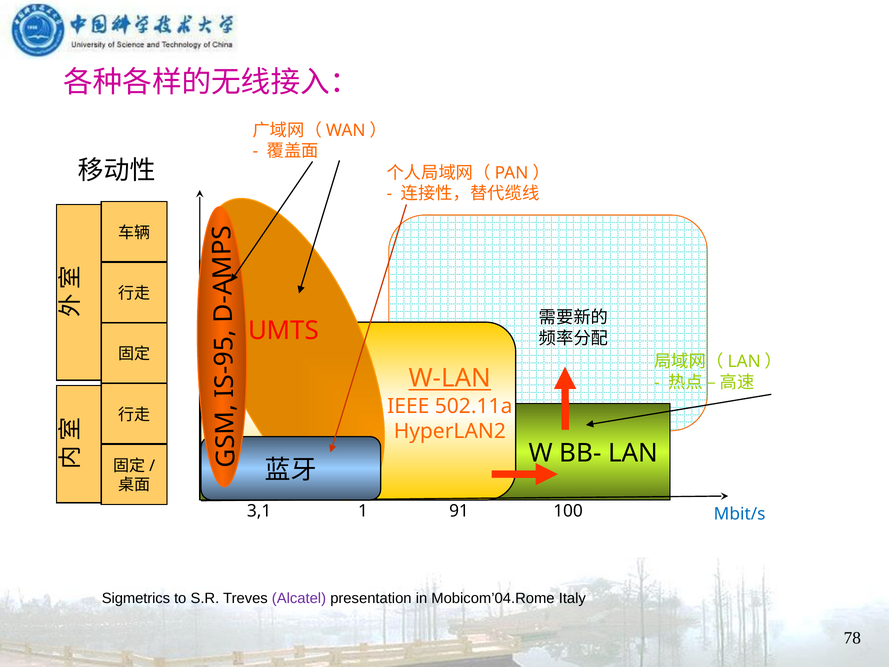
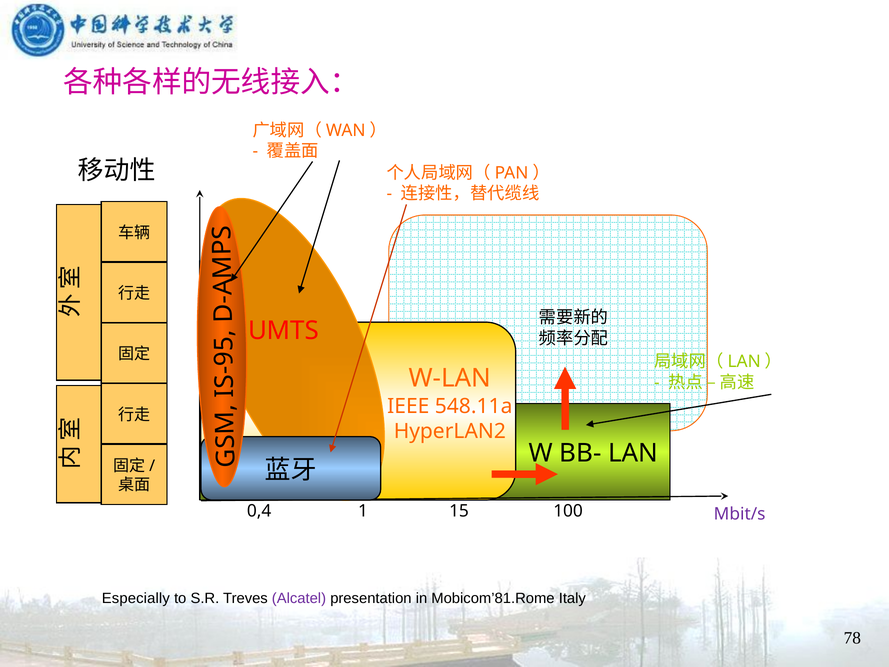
W-LAN underline: present -> none
502.11a: 502.11a -> 548.11a
3,1: 3,1 -> 0,4
91: 91 -> 15
Mbit/s colour: blue -> purple
Sigmetrics: Sigmetrics -> Especially
Mobicom’04.Rome: Mobicom’04.Rome -> Mobicom’81.Rome
